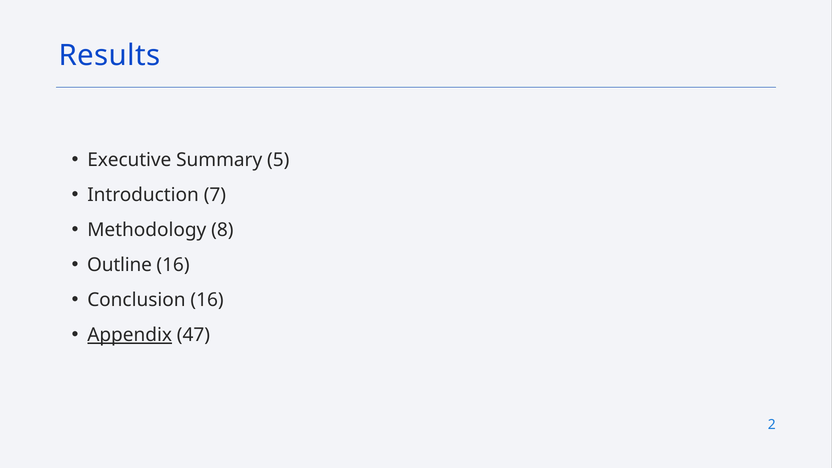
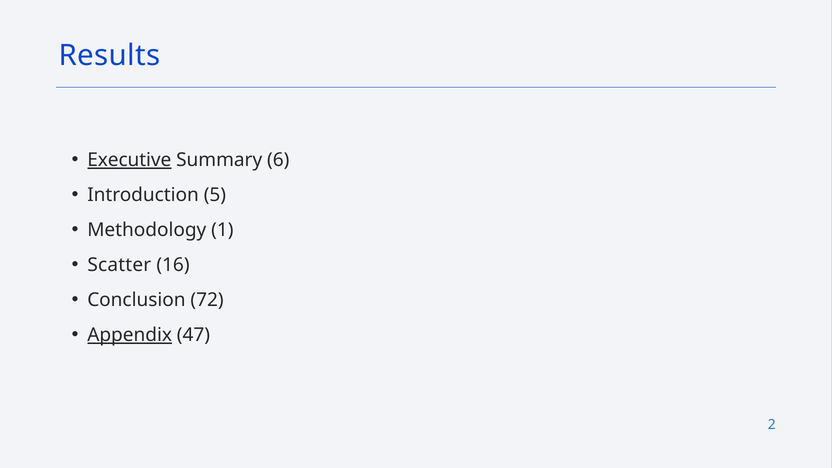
Executive underline: none -> present
5: 5 -> 6
7: 7 -> 5
8: 8 -> 1
Outline: Outline -> Scatter
Conclusion 16: 16 -> 72
